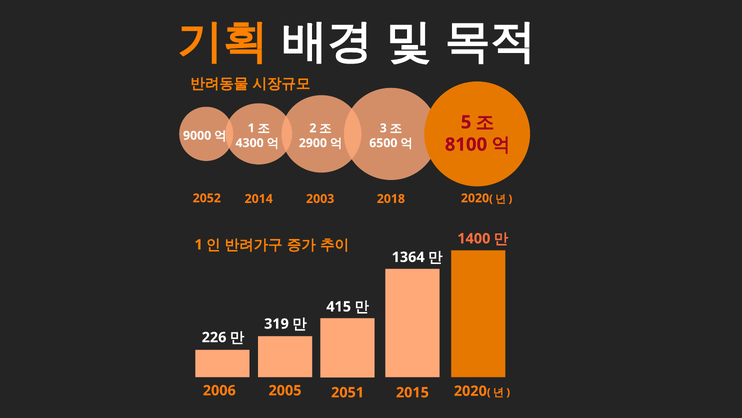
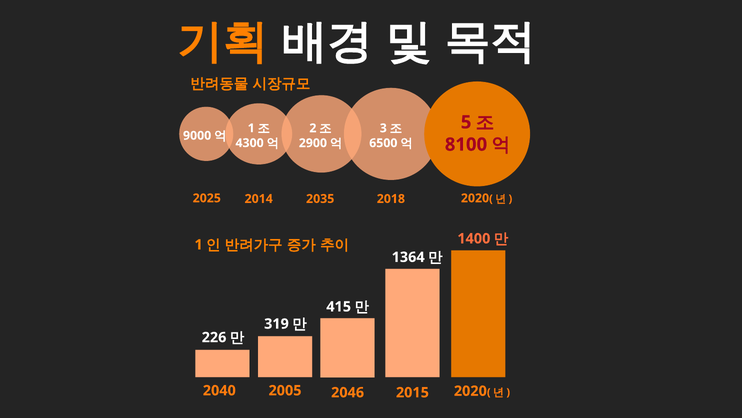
2052: 2052 -> 2025
2003: 2003 -> 2035
2006: 2006 -> 2040
2051: 2051 -> 2046
